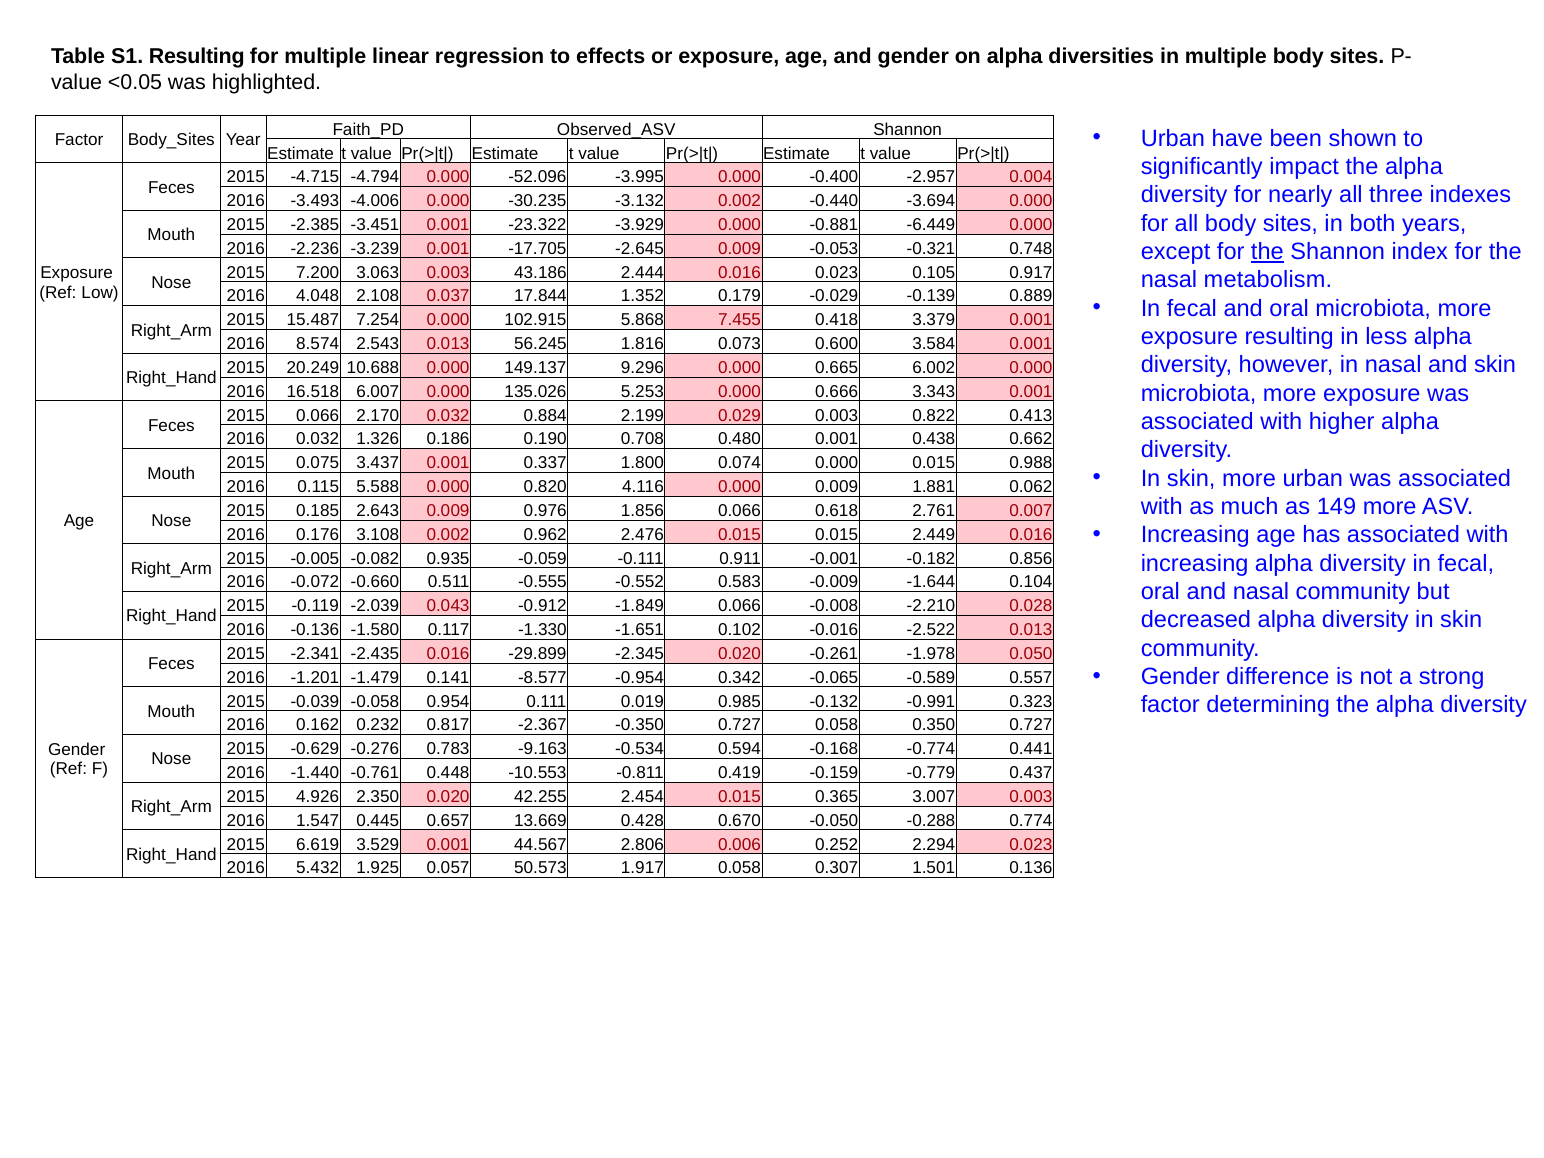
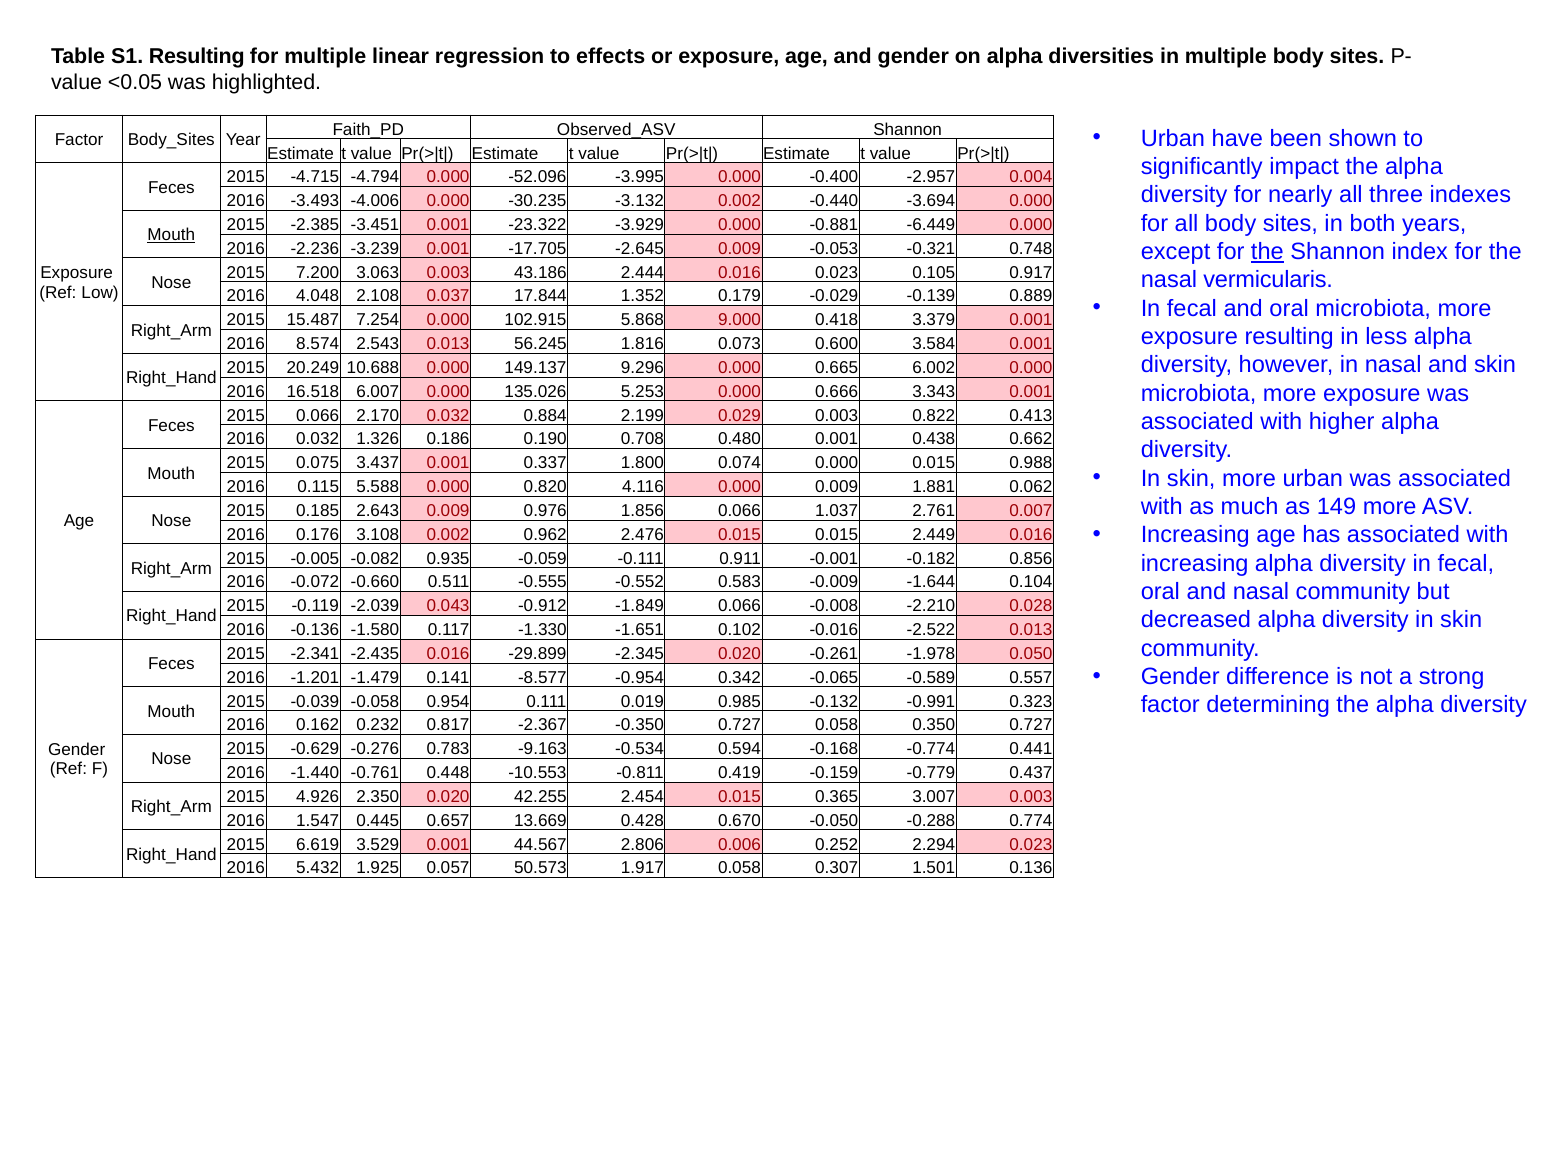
Mouth at (171, 235) underline: none -> present
metabolism: metabolism -> vermicularis
7.455: 7.455 -> 9.000
0.618: 0.618 -> 1.037
